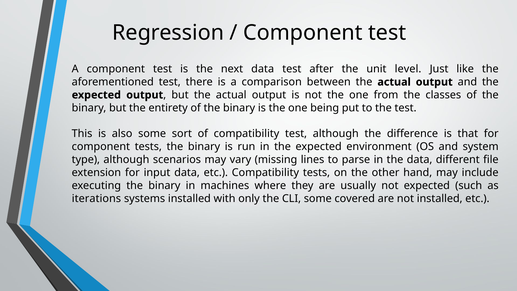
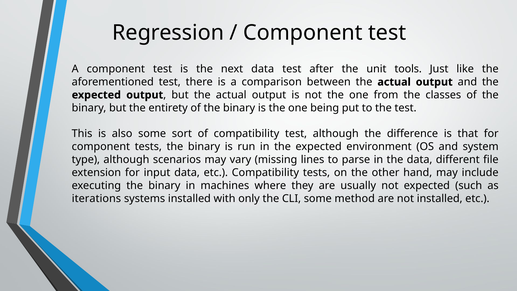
level: level -> tools
covered: covered -> method
